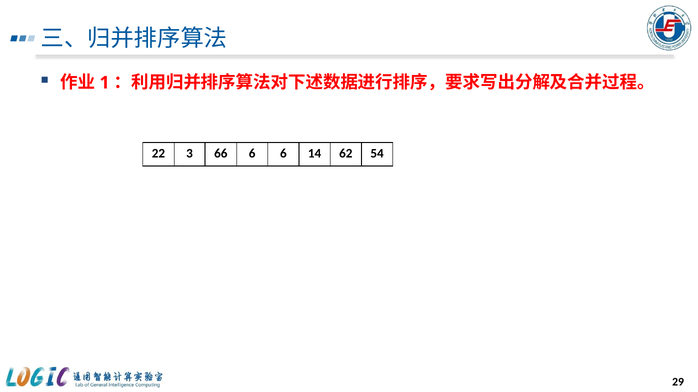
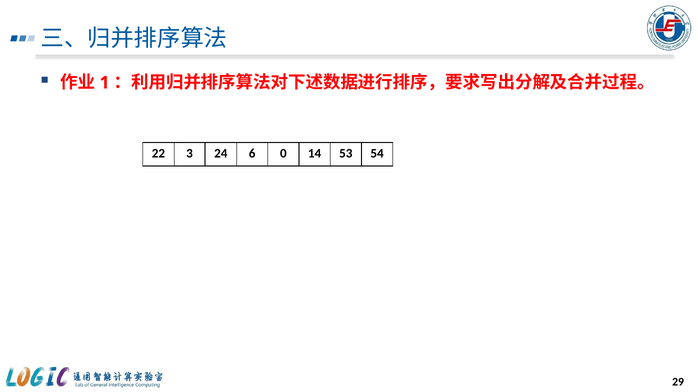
66: 66 -> 24
6 6: 6 -> 0
62: 62 -> 53
